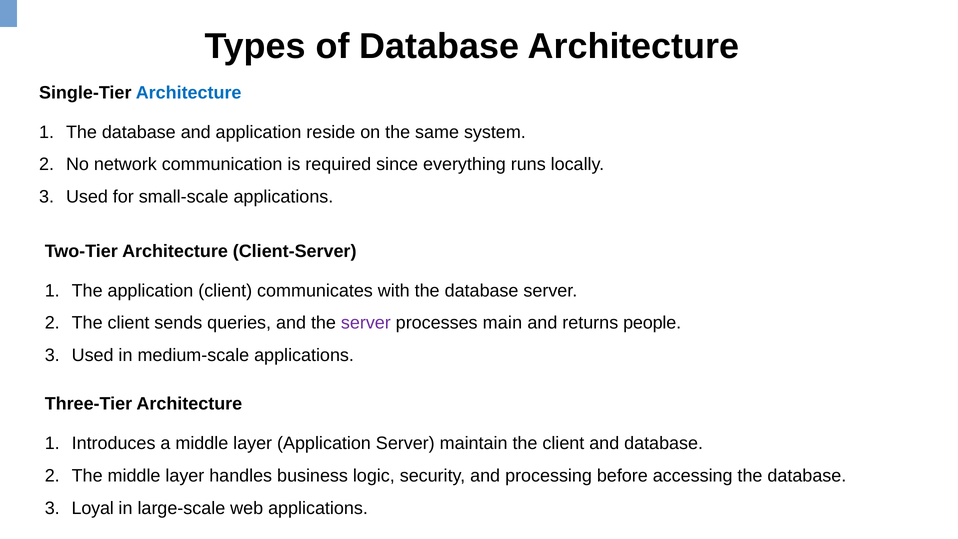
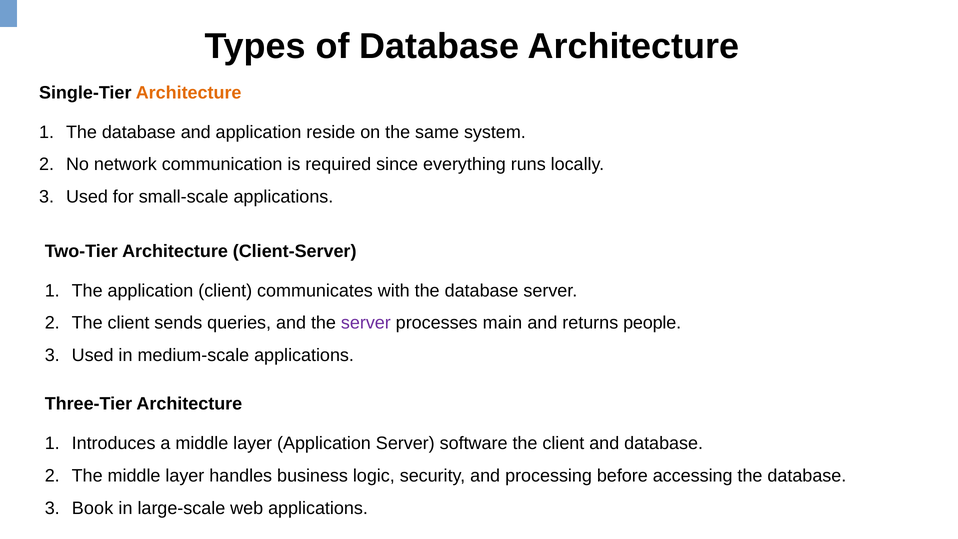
Architecture at (189, 93) colour: blue -> orange
maintain: maintain -> software
Loyal: Loyal -> Book
